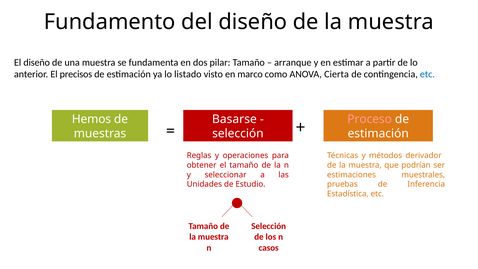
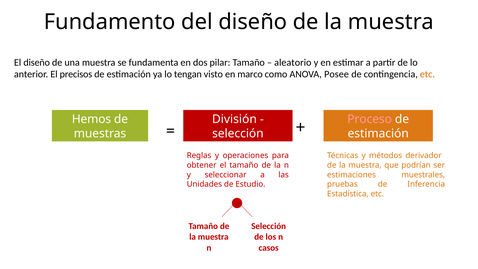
arranque: arranque -> aleatorio
listado: listado -> tengan
Cierta: Cierta -> Posee
etc at (427, 74) colour: blue -> orange
Basarse: Basarse -> División
